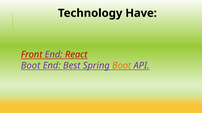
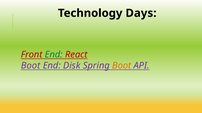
Have: Have -> Days
End at (54, 55) colour: purple -> green
Best: Best -> Disk
